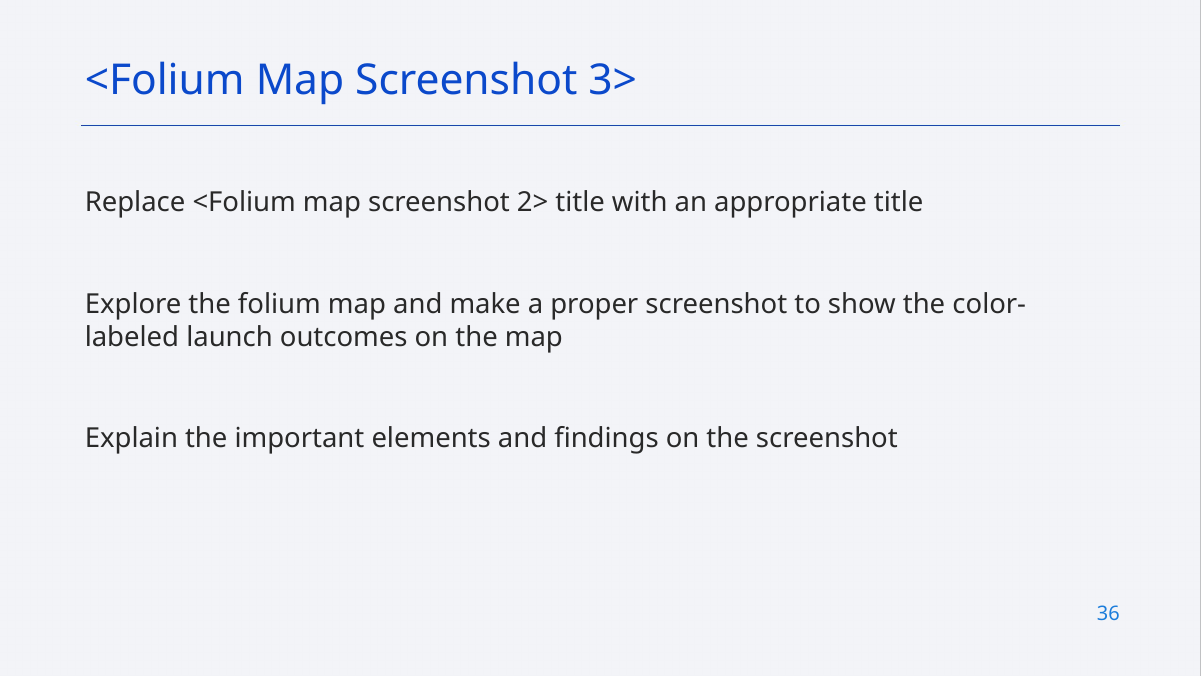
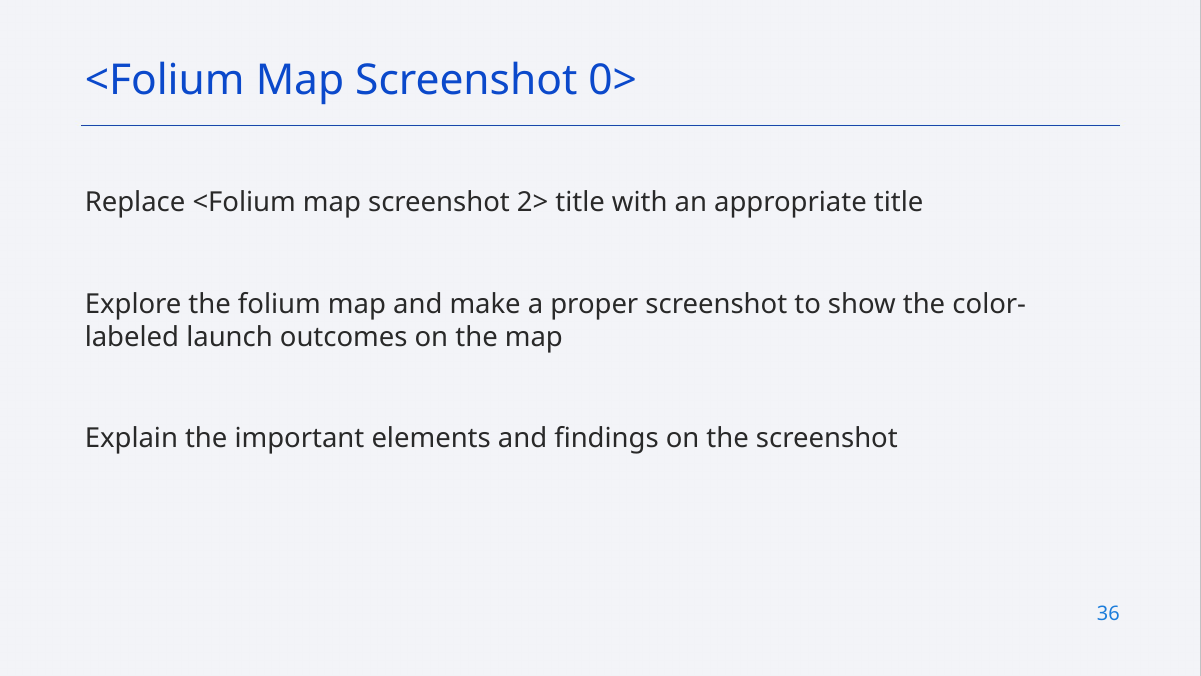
3>: 3> -> 0>
